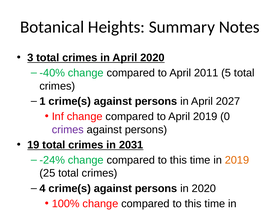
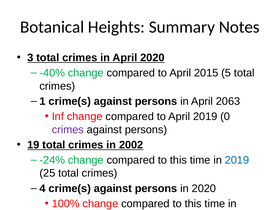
2011: 2011 -> 2015
2027: 2027 -> 2063
2031: 2031 -> 2002
2019 at (237, 160) colour: orange -> blue
